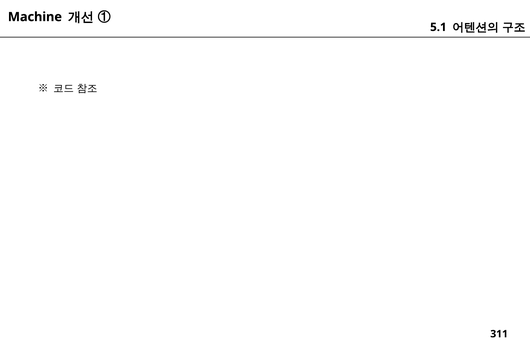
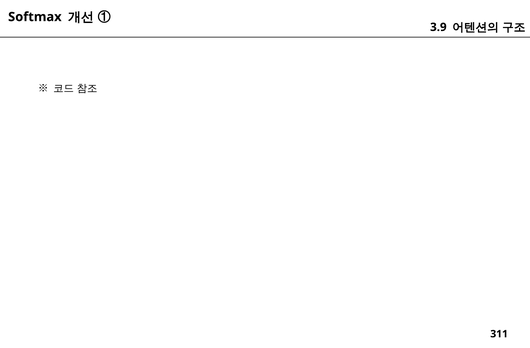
Machine: Machine -> Softmax
5.1: 5.1 -> 3.9
